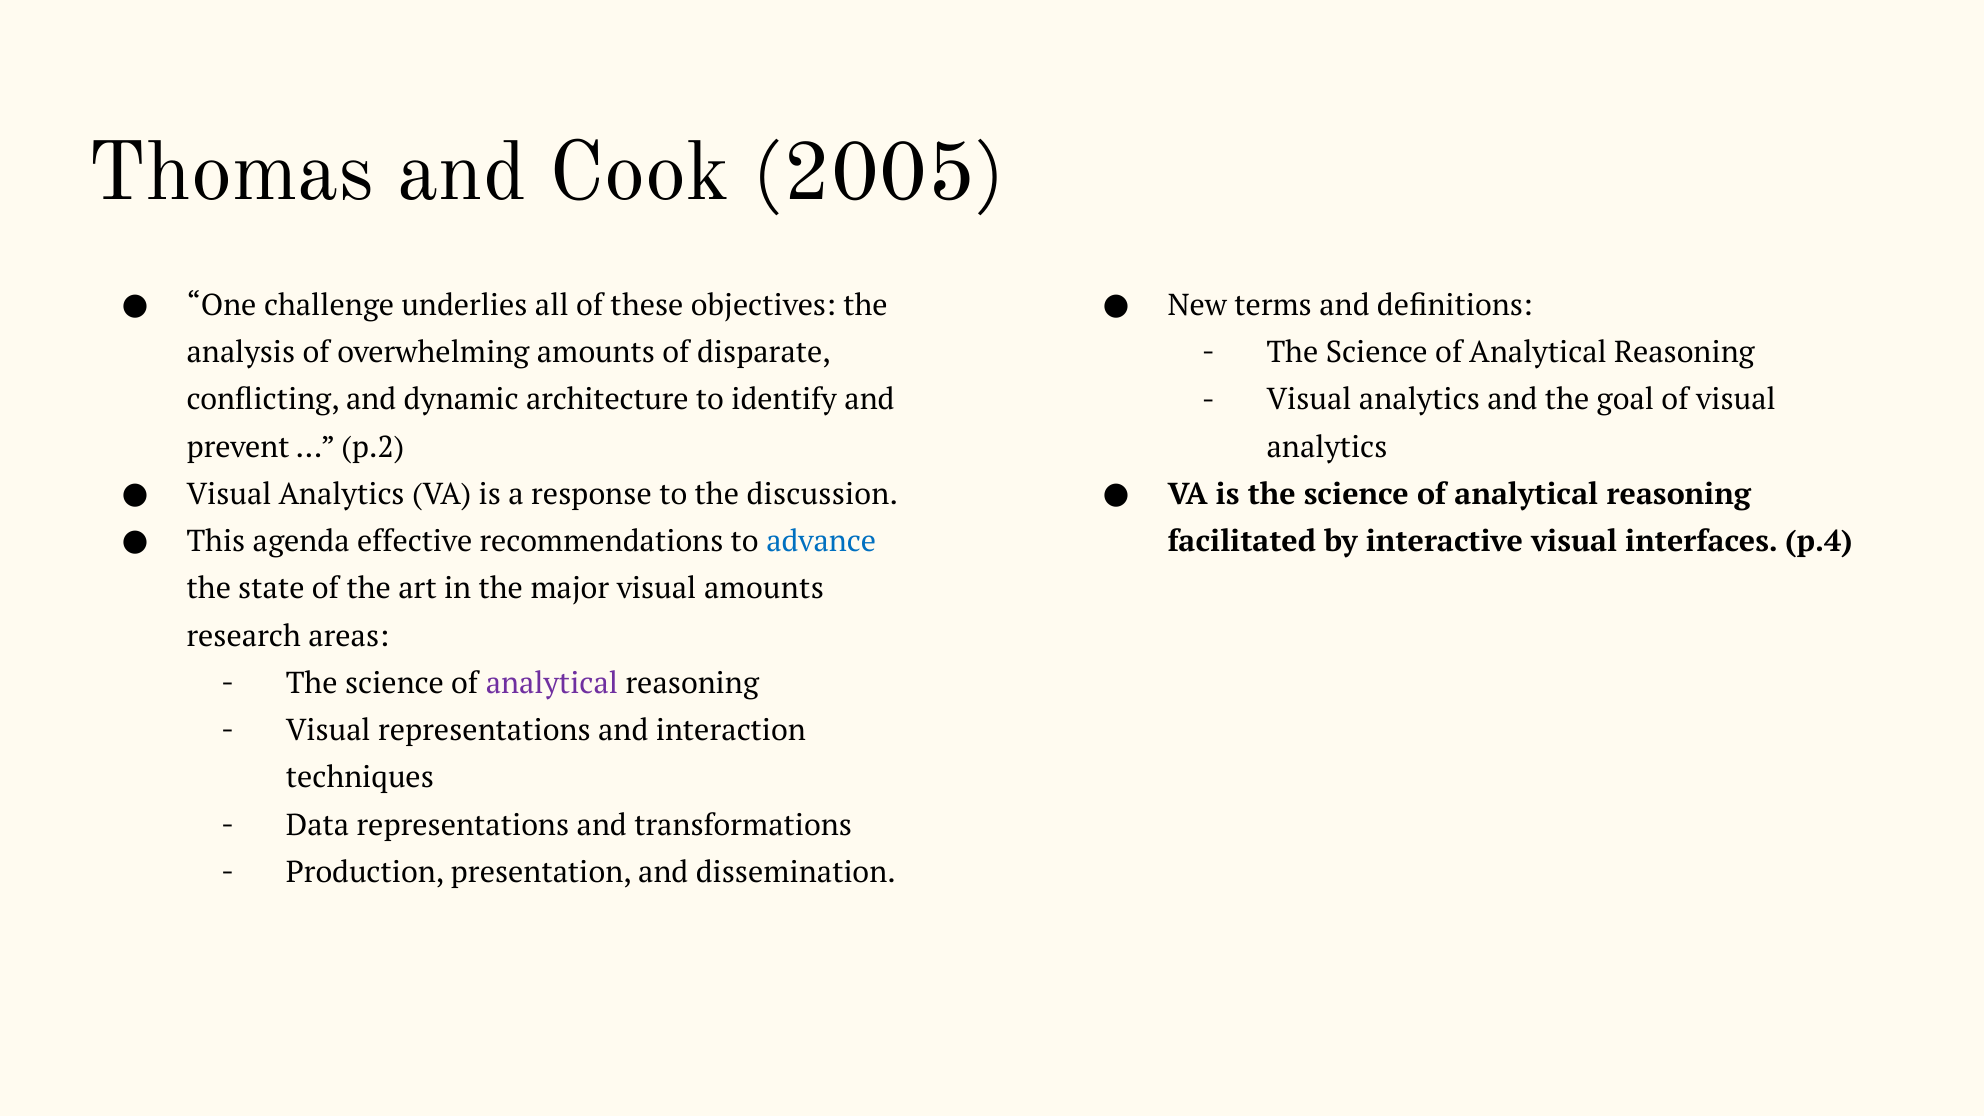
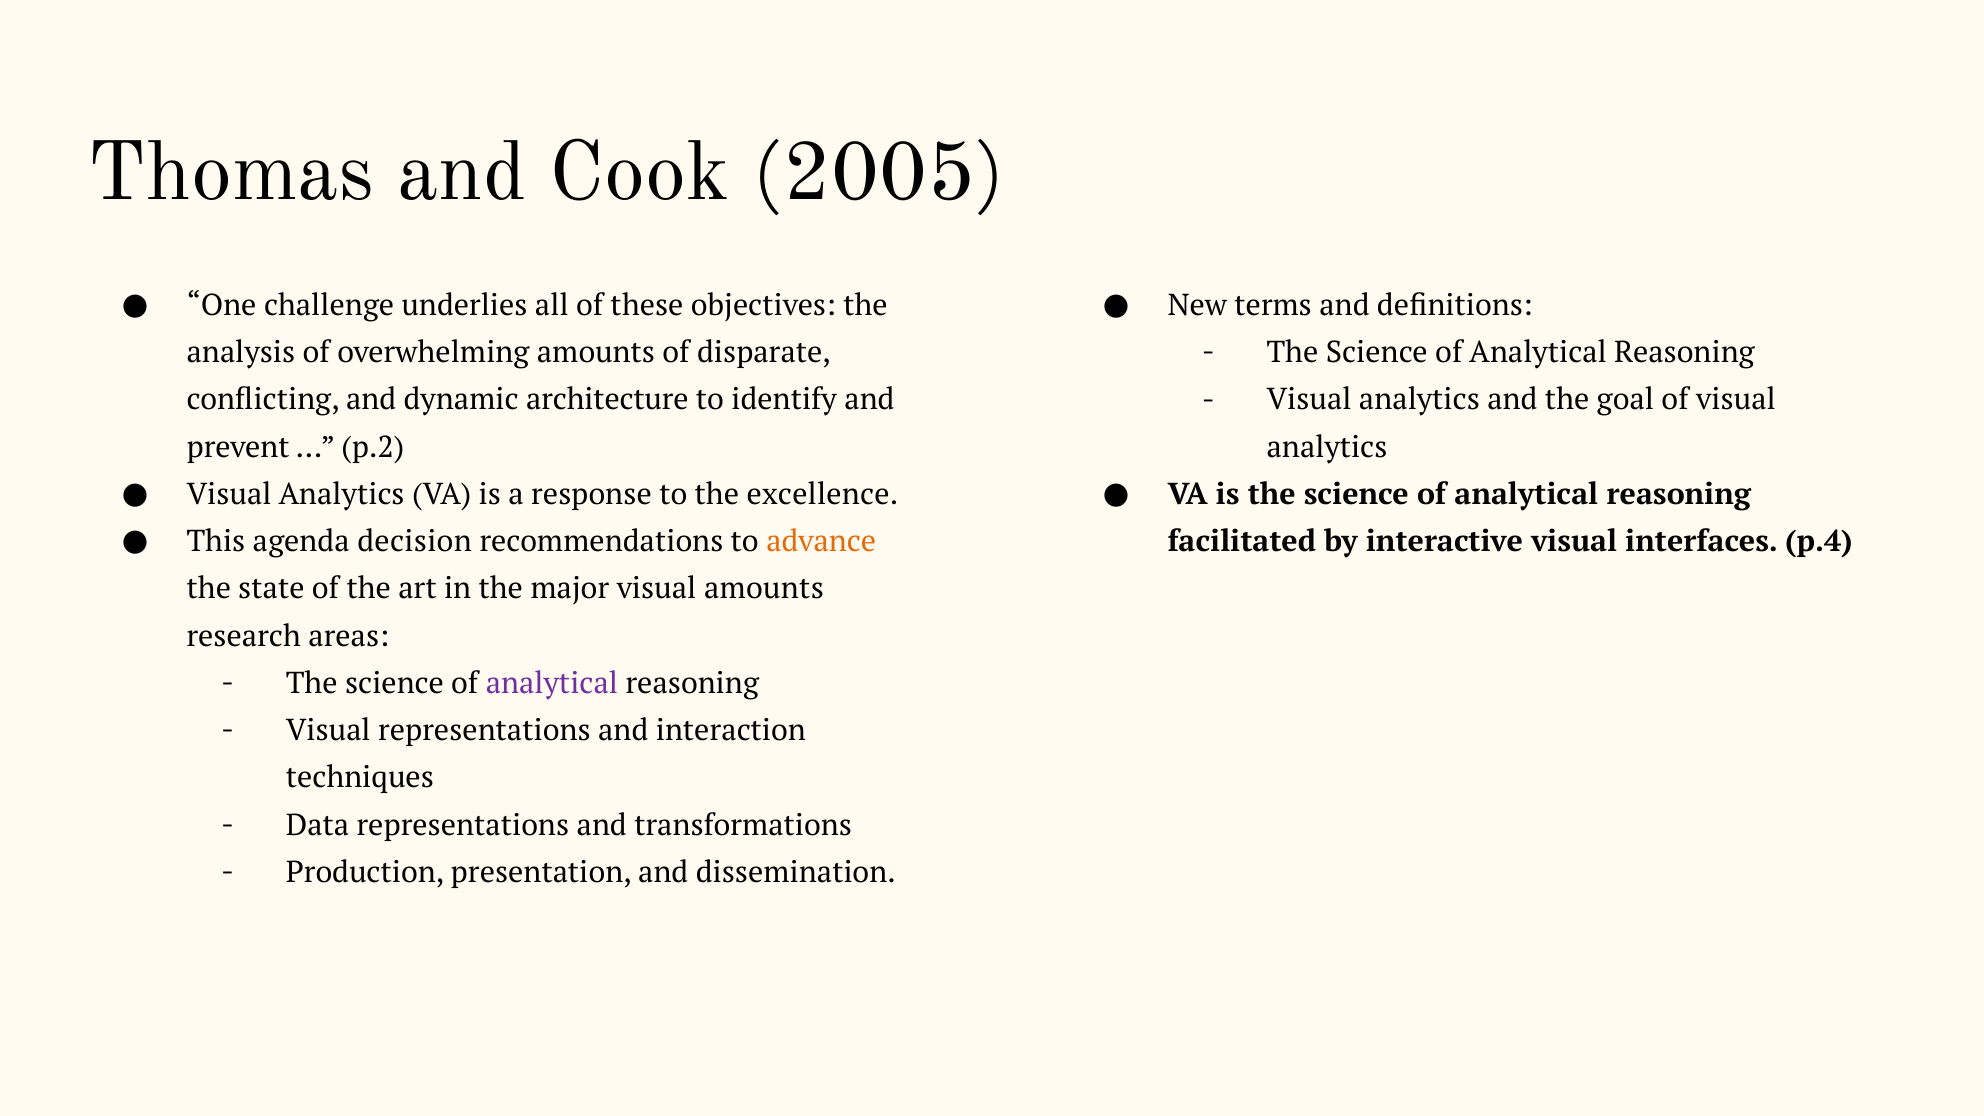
discussion: discussion -> excellence
effective: effective -> decision
advance colour: blue -> orange
